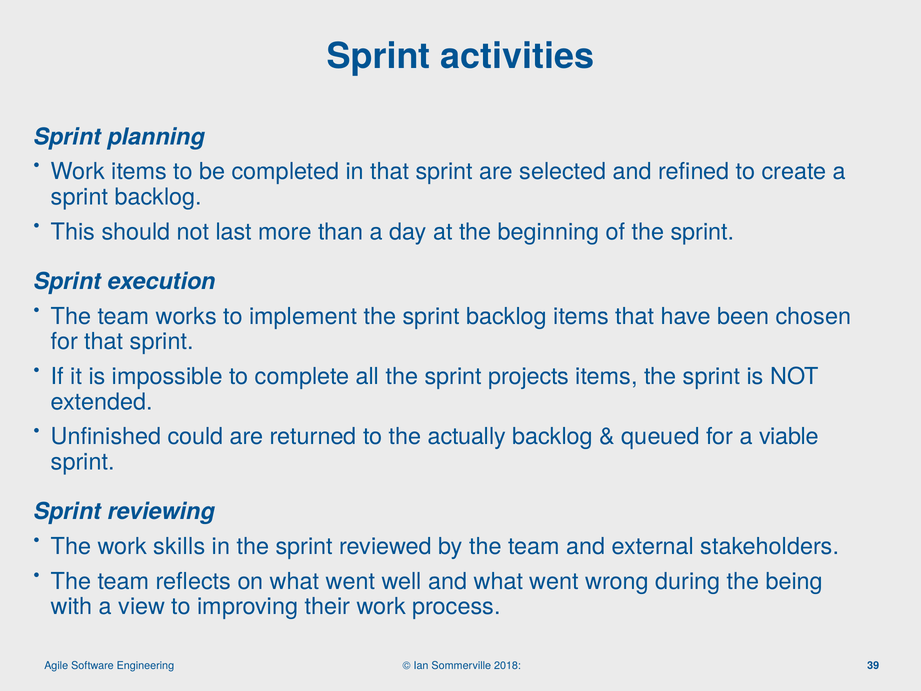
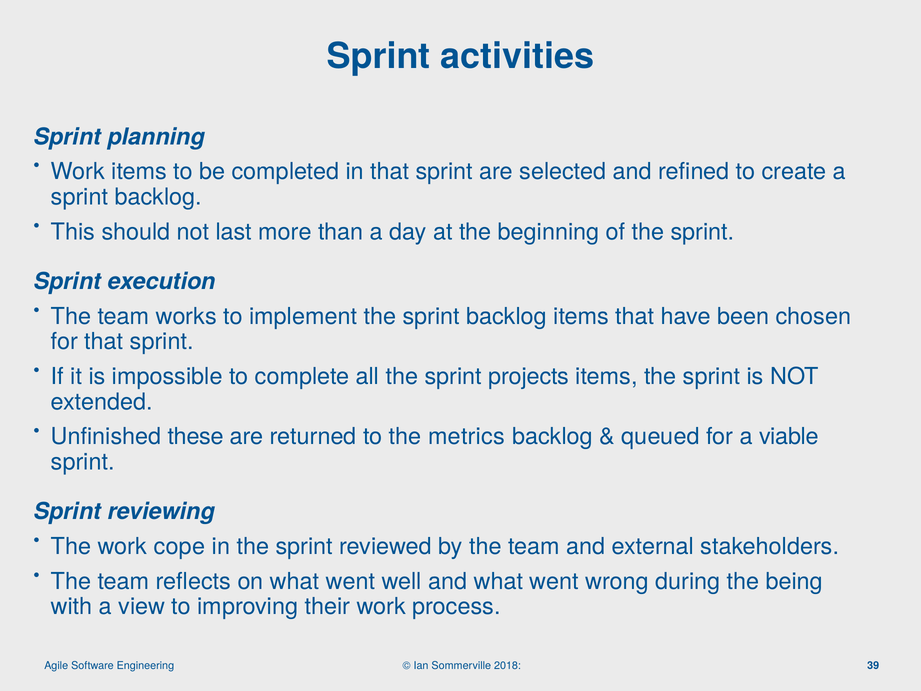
could: could -> these
actually: actually -> metrics
skills: skills -> cope
